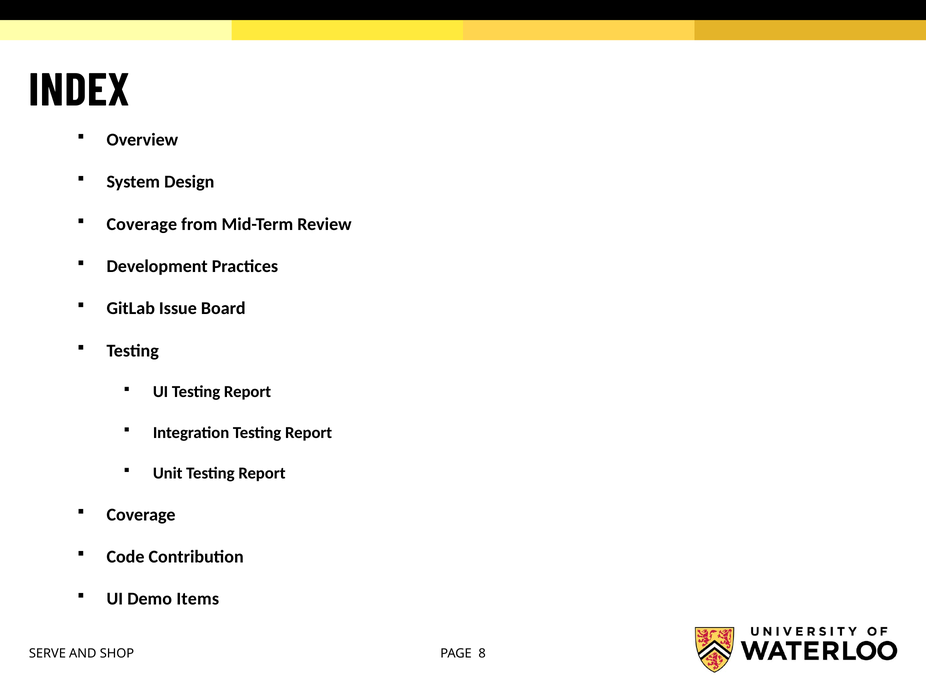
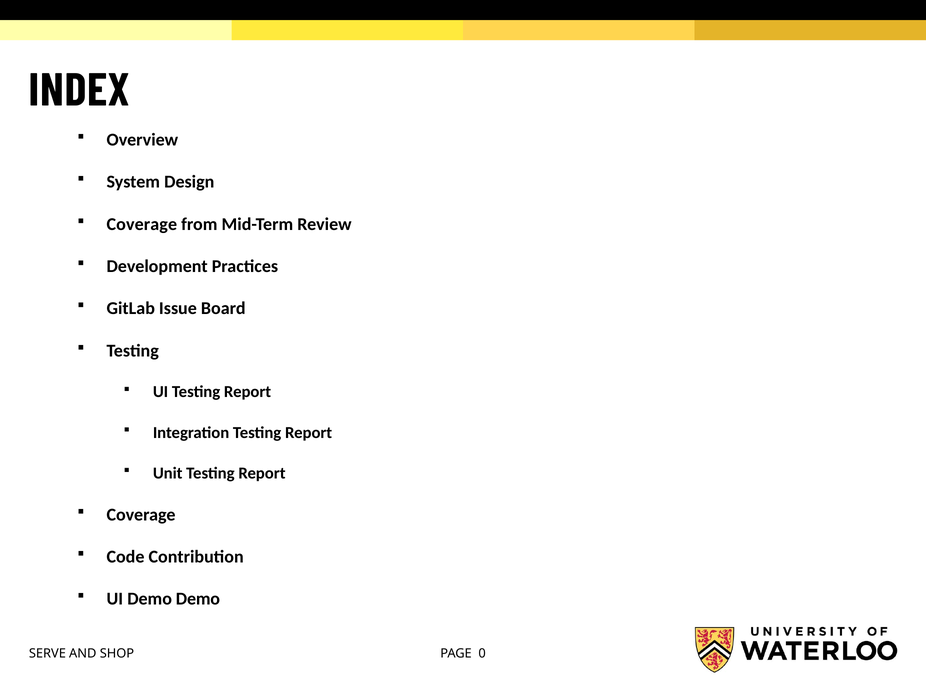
Demo Items: Items -> Demo
8: 8 -> 0
